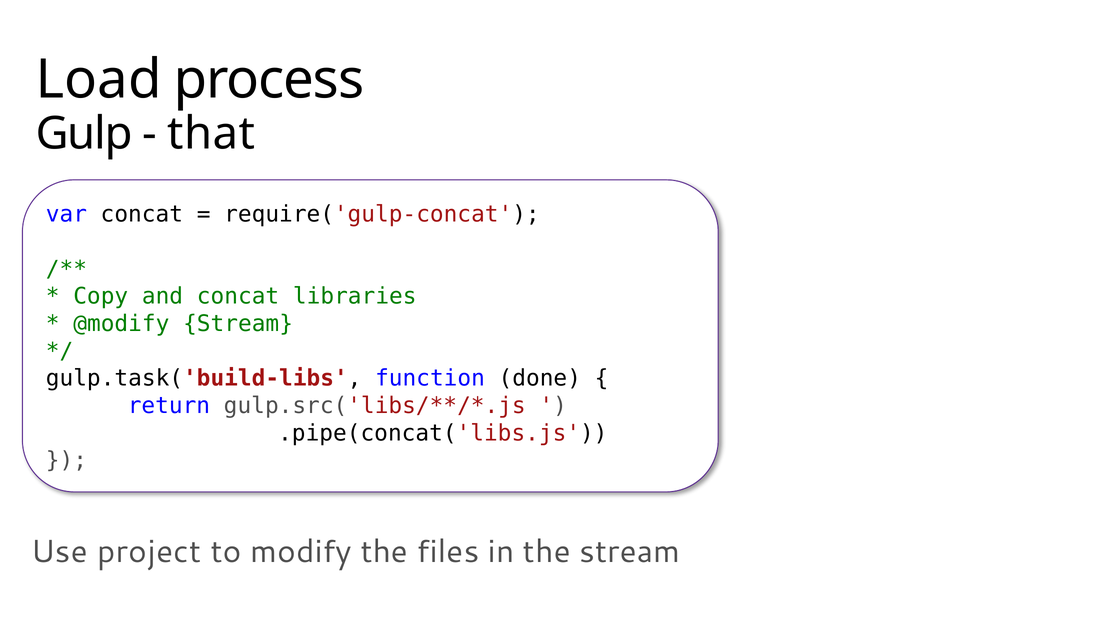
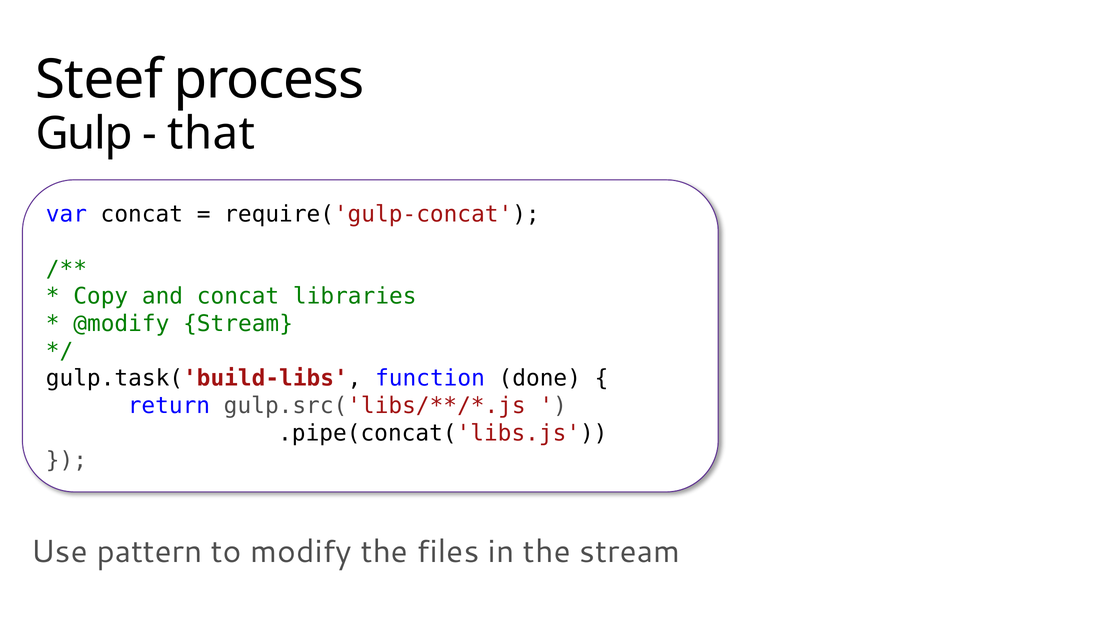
Load: Load -> Steef
project: project -> pattern
